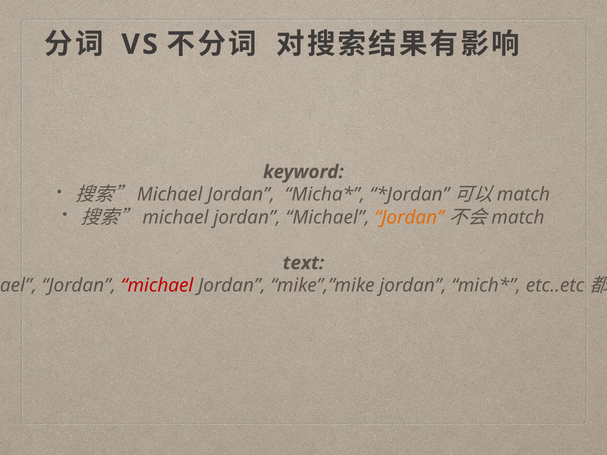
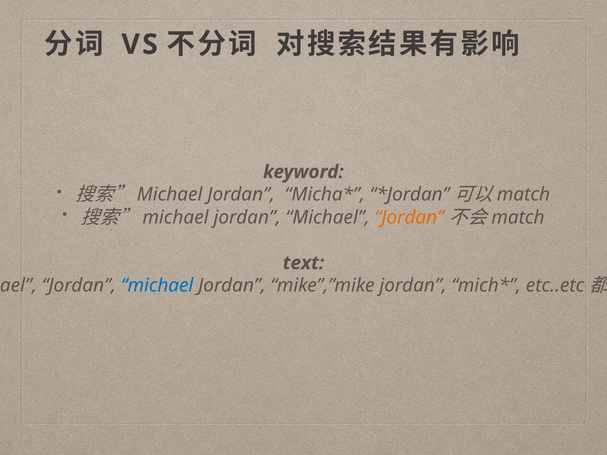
michael at (157, 286) colour: red -> blue
